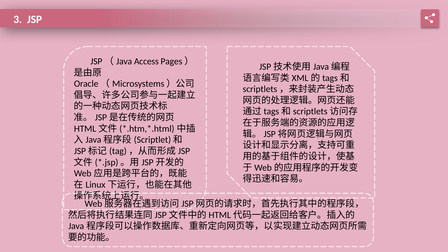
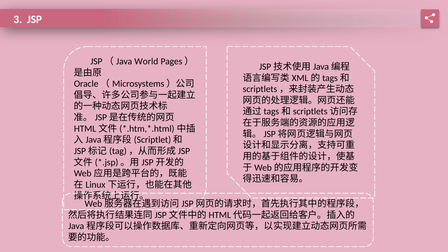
Access: Access -> World
